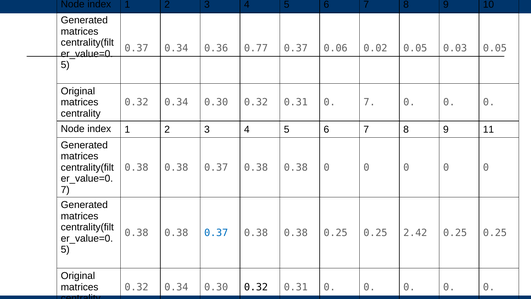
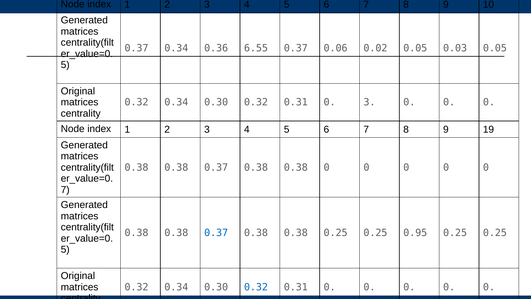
0.77: 0.77 -> 6.55
0 7: 7 -> 3
11: 11 -> 19
2.42: 2.42 -> 0.95
0.32 at (256, 287) colour: black -> blue
